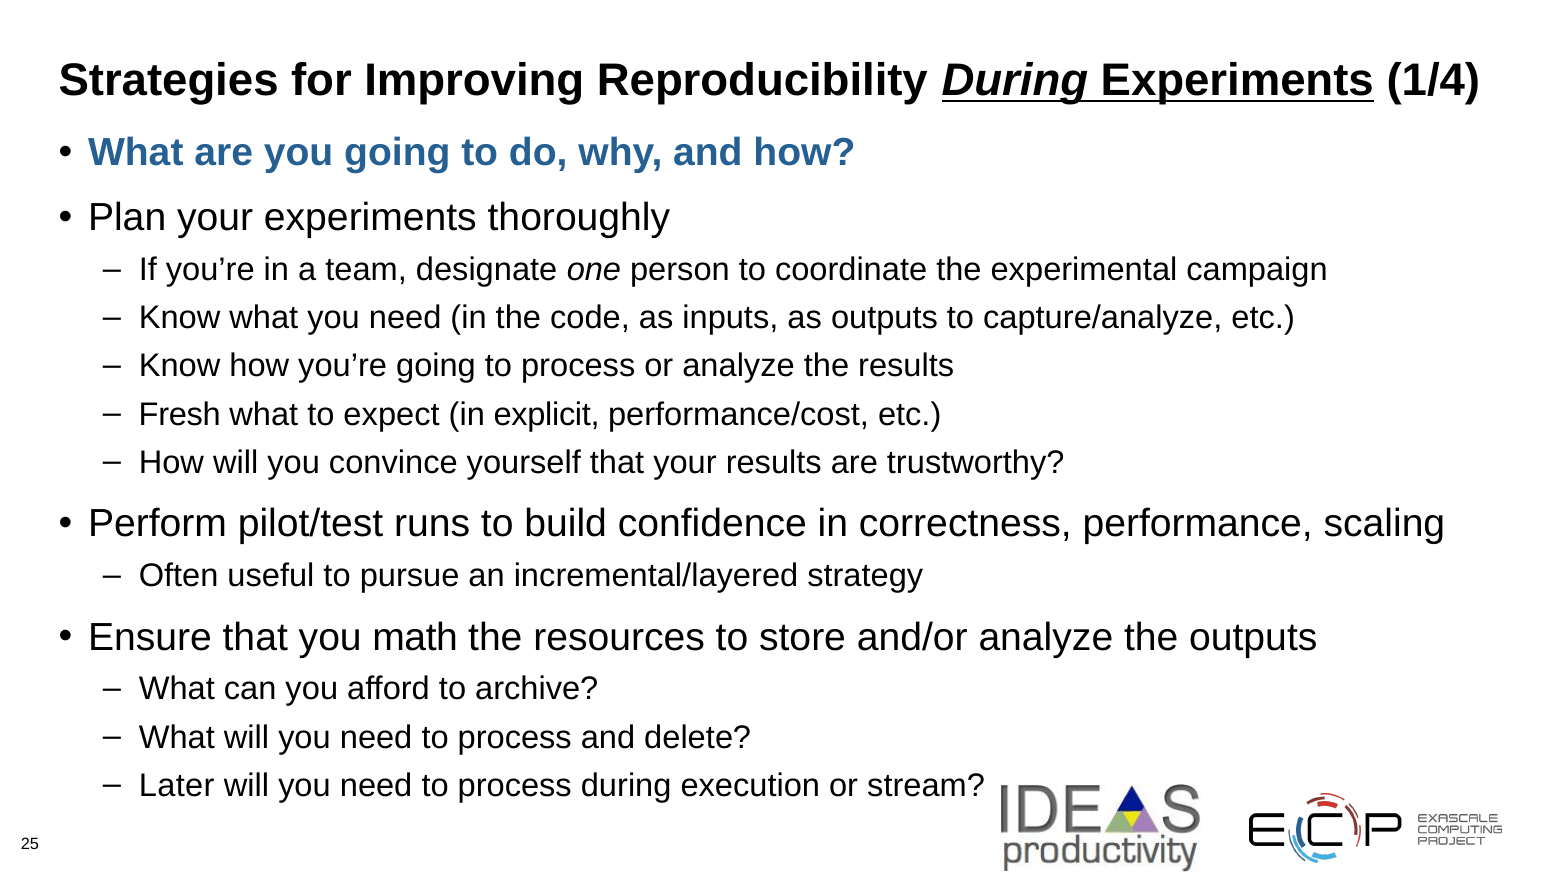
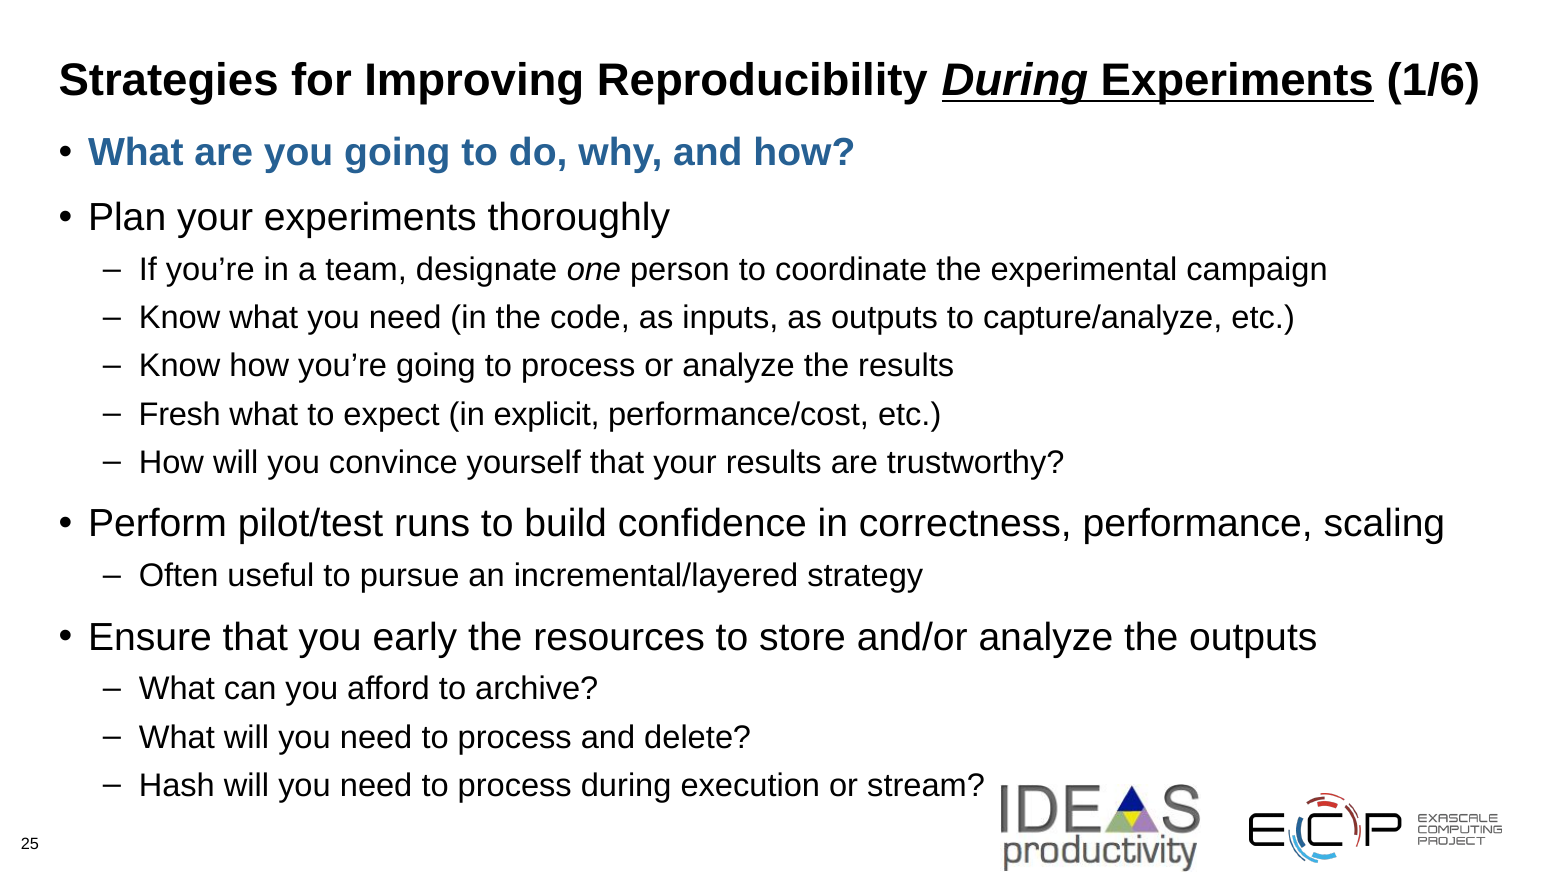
1/4: 1/4 -> 1/6
math: math -> early
Later: Later -> Hash
